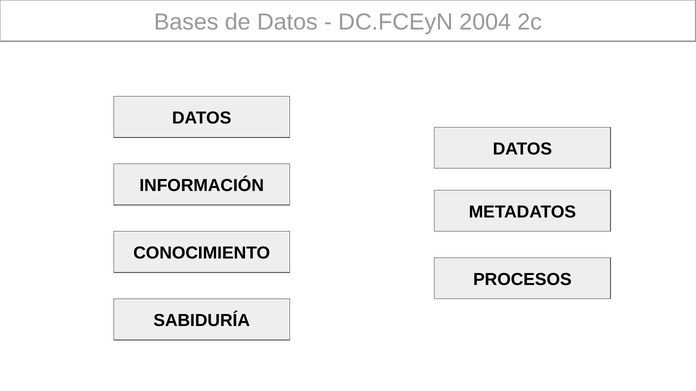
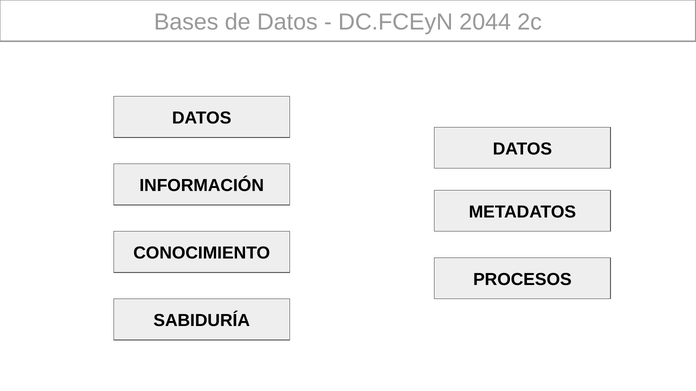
2004: 2004 -> 2044
